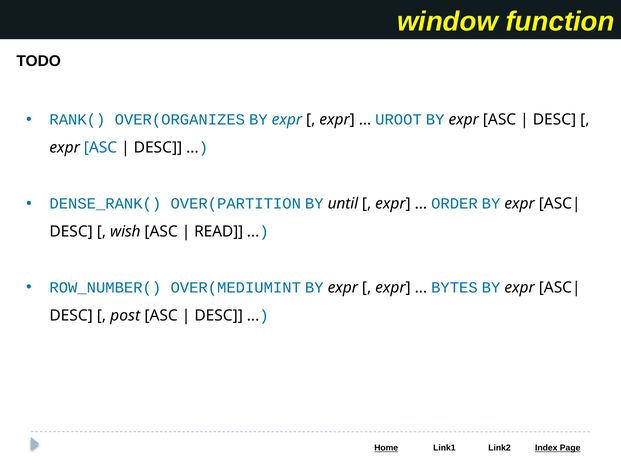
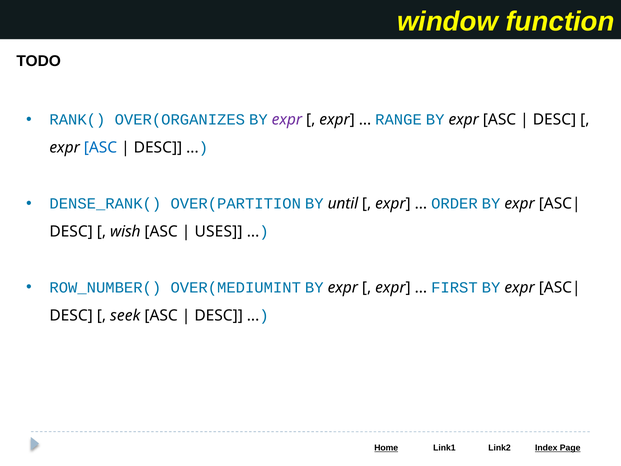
expr at (287, 120) colour: blue -> purple
UROOT: UROOT -> RANGE
READ: READ -> USES
BYTES: BYTES -> FIRST
post: post -> seek
